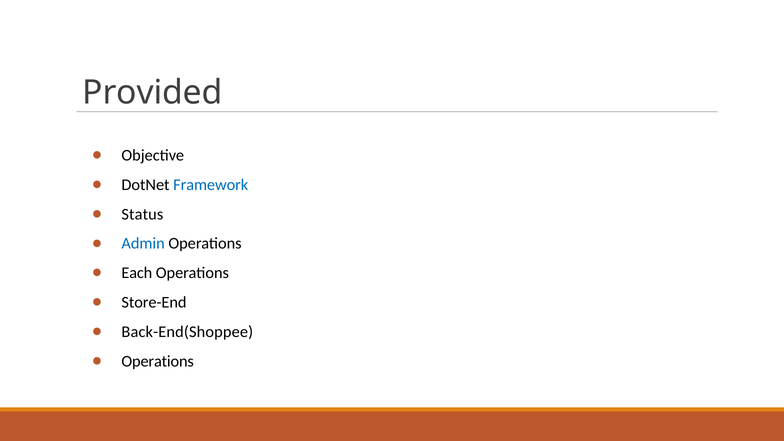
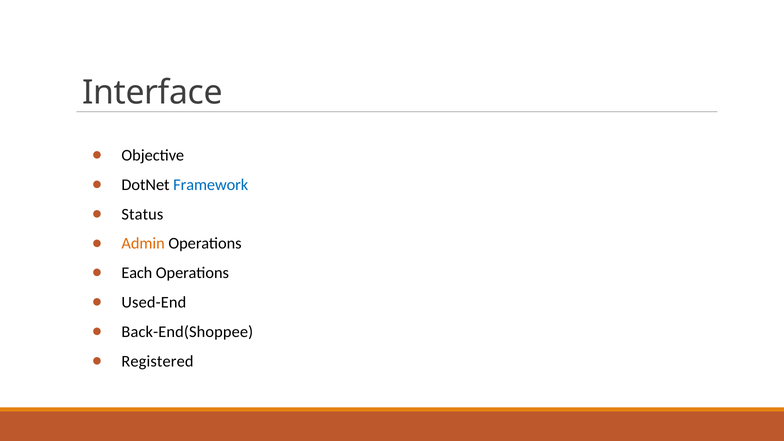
Provided: Provided -> Interface
Admin colour: blue -> orange
Store-End: Store-End -> Used-End
Operations at (158, 361): Operations -> Registered
